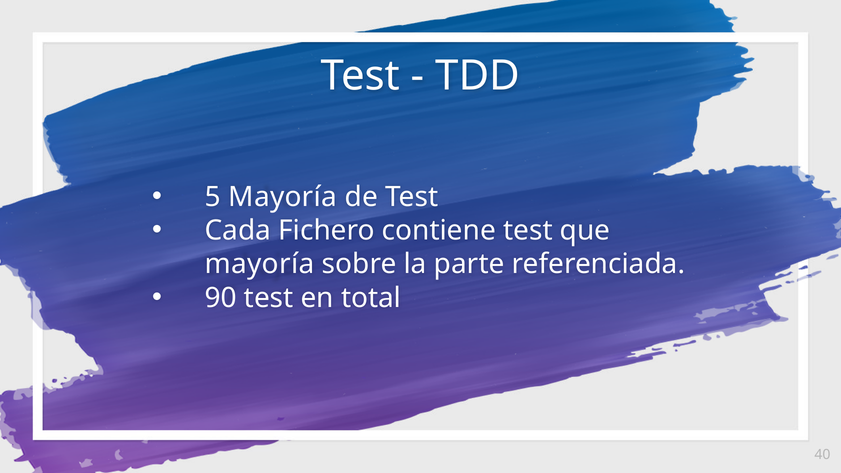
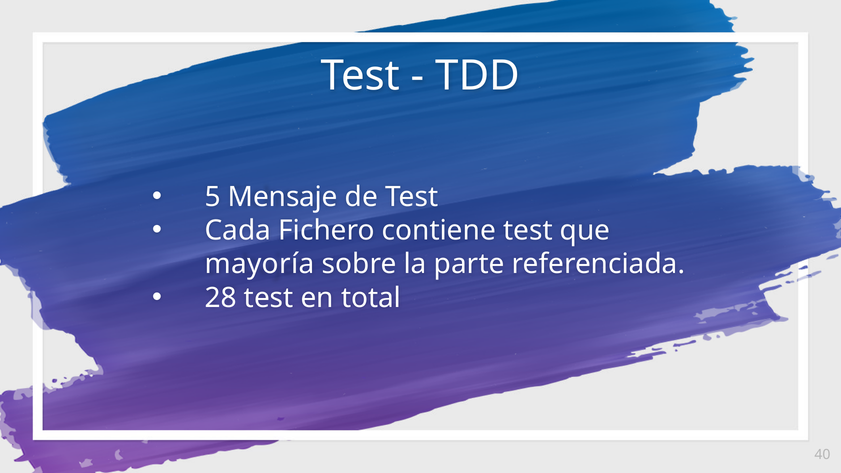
5 Mayoría: Mayoría -> Mensaje
90: 90 -> 28
